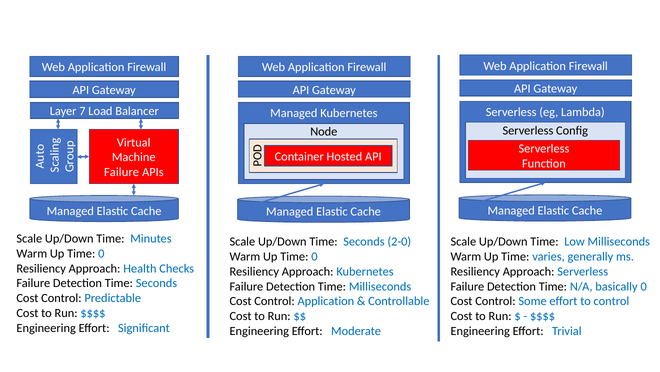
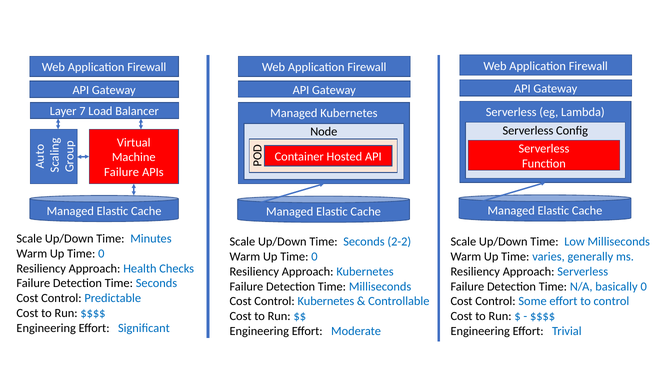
2-0: 2-0 -> 2-2
Control Application: Application -> Kubernetes
